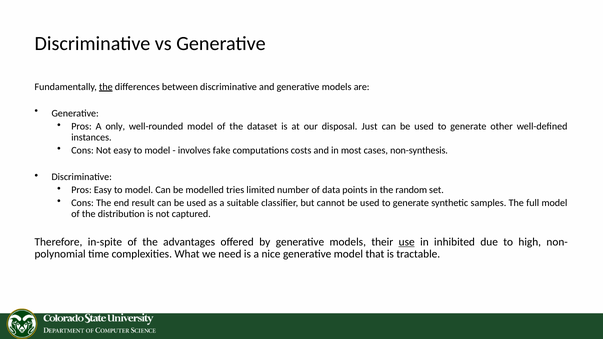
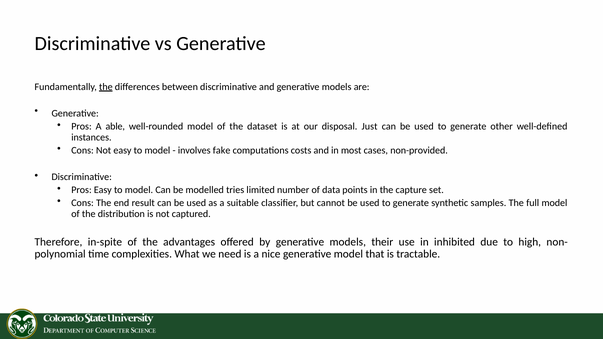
only: only -> able
non-synthesis: non-synthesis -> non-provided
random: random -> capture
use underline: present -> none
